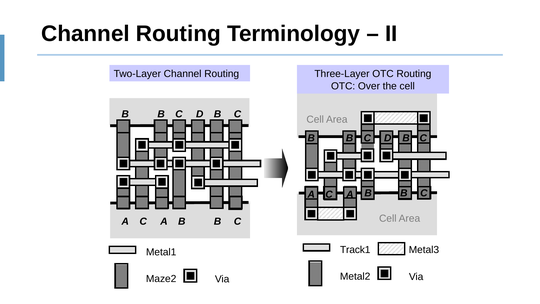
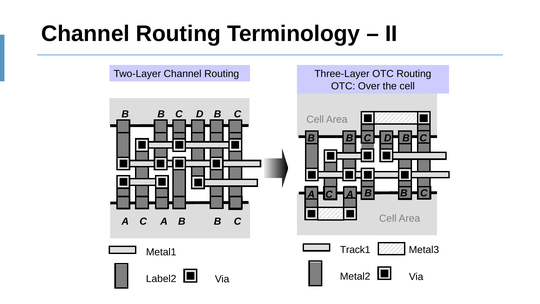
Maze2: Maze2 -> Label2
